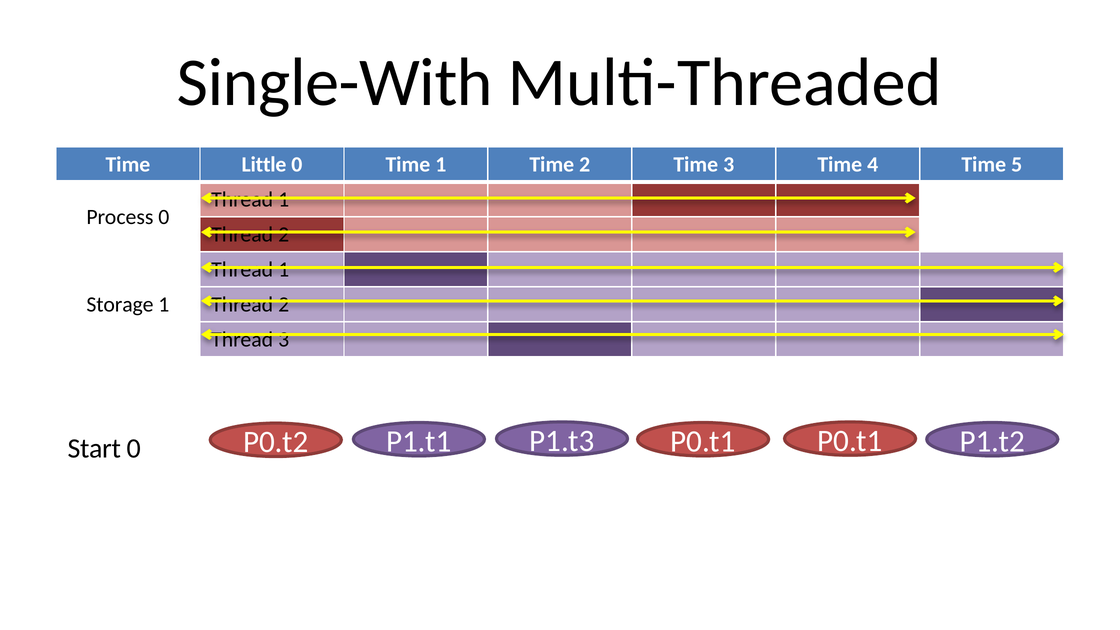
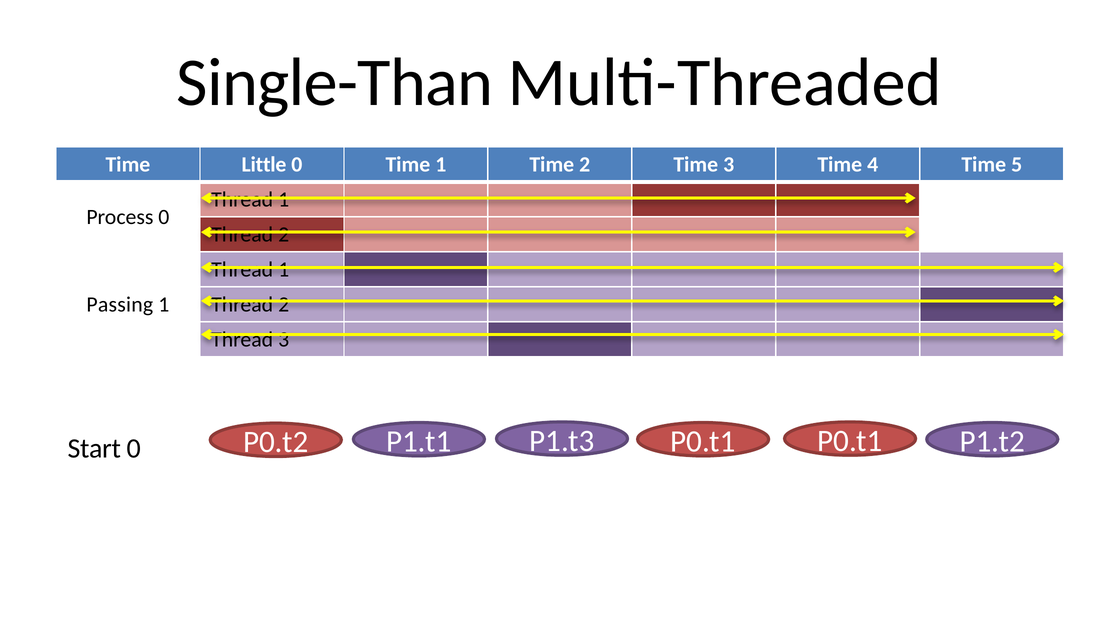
Single-With: Single-With -> Single-Than
Storage: Storage -> Passing
